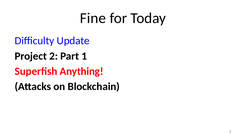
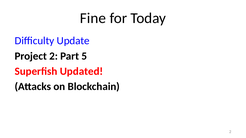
1: 1 -> 5
Anything: Anything -> Updated
